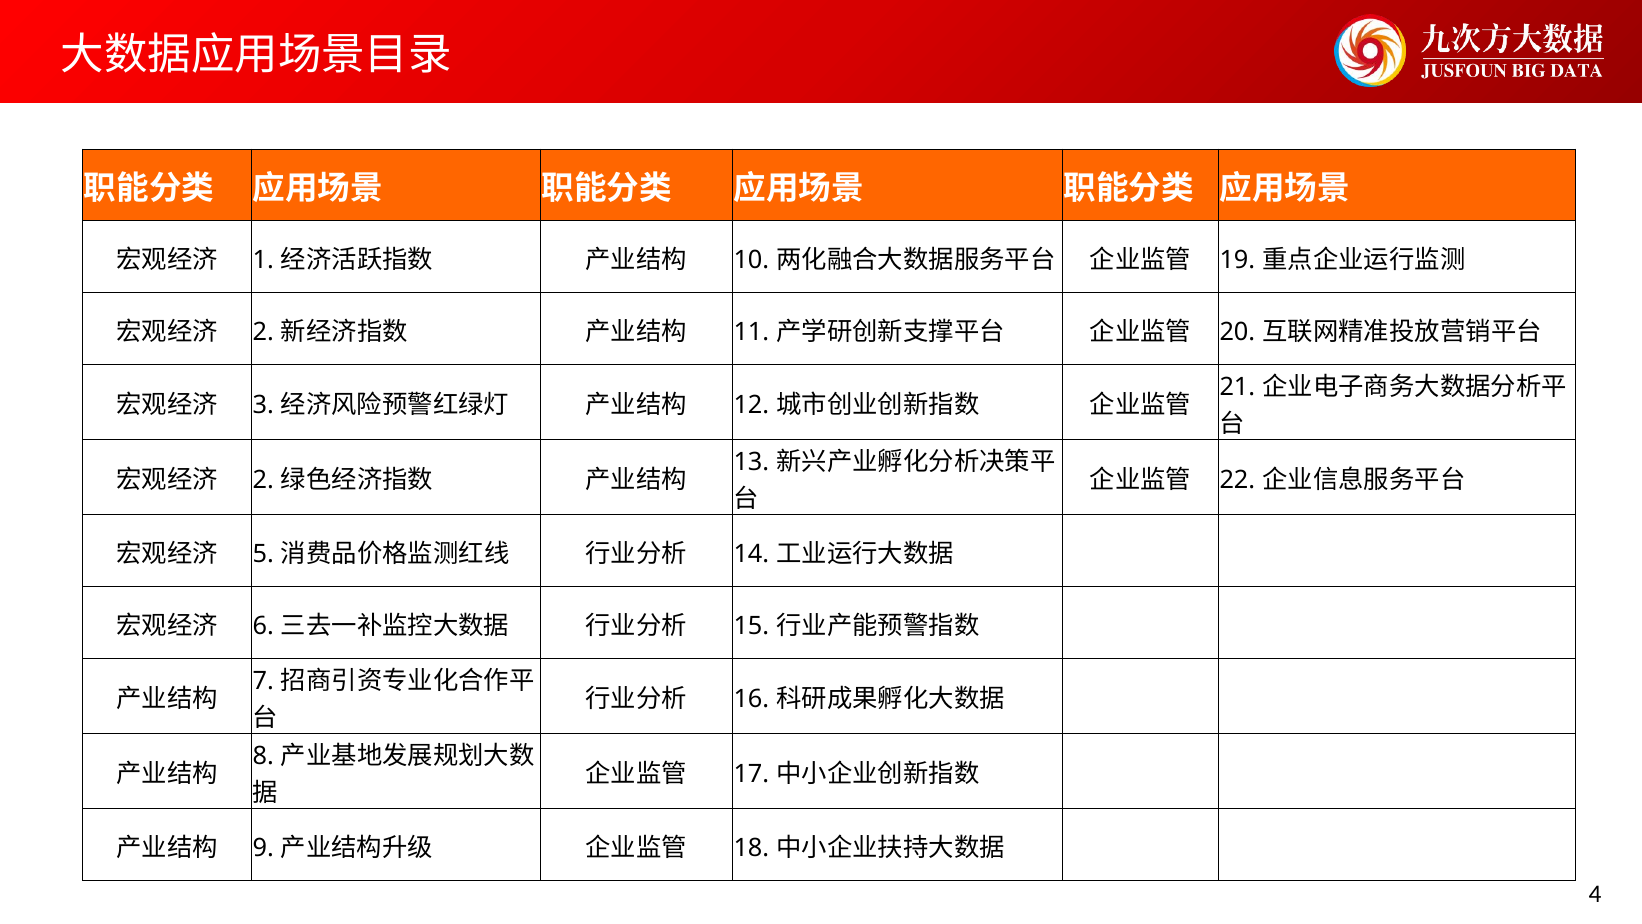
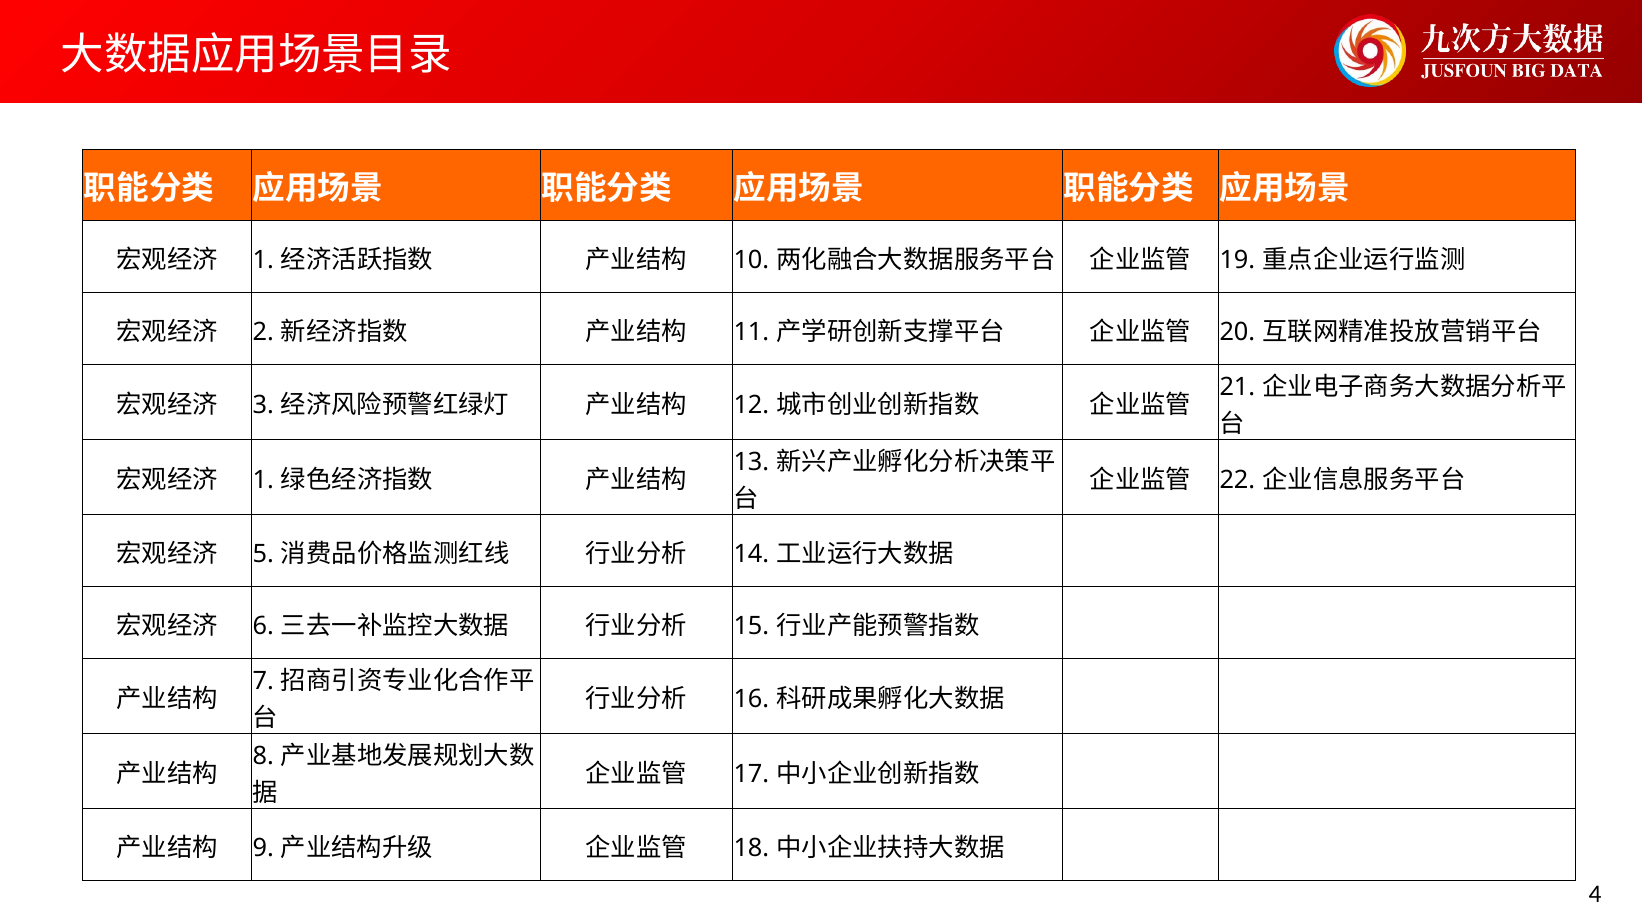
2 at (263, 480): 2 -> 1
